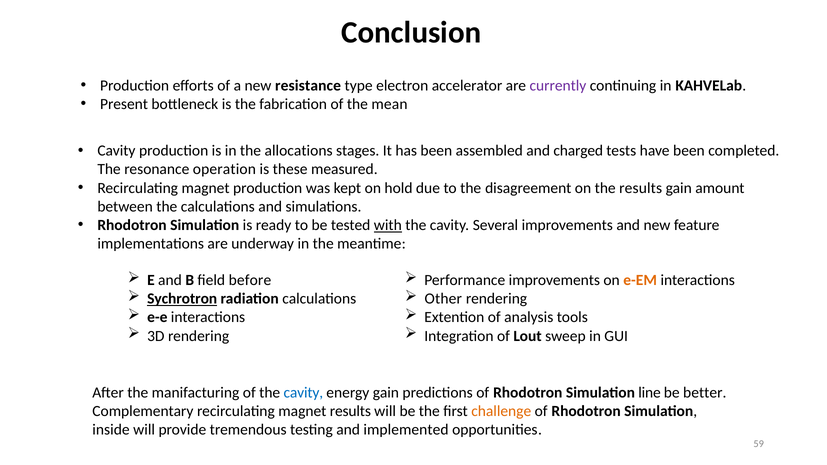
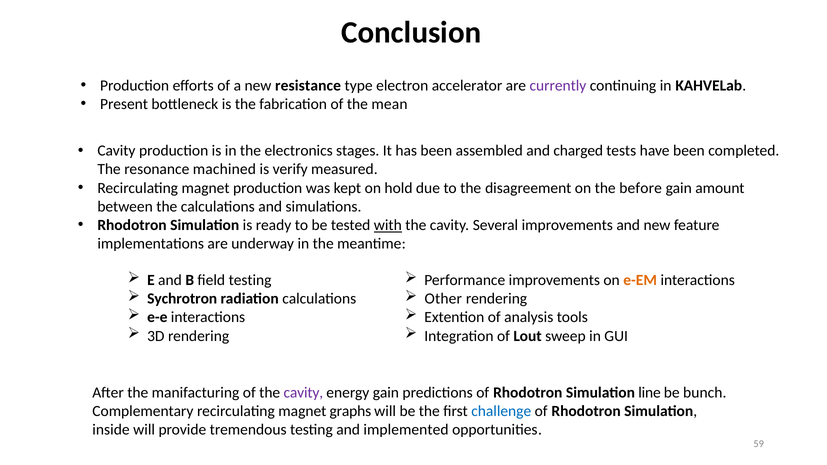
allocations: allocations -> electronics
operation: operation -> machined
these: these -> verify
the results: results -> before
field before: before -> testing
Sychrotron underline: present -> none
cavity at (303, 393) colour: blue -> purple
better: better -> bunch
magnet results: results -> graphs
challenge colour: orange -> blue
